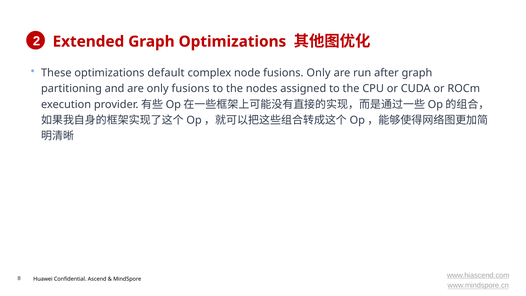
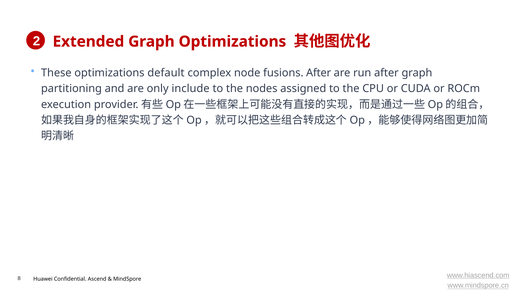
fusions Only: Only -> After
only fusions: fusions -> include
